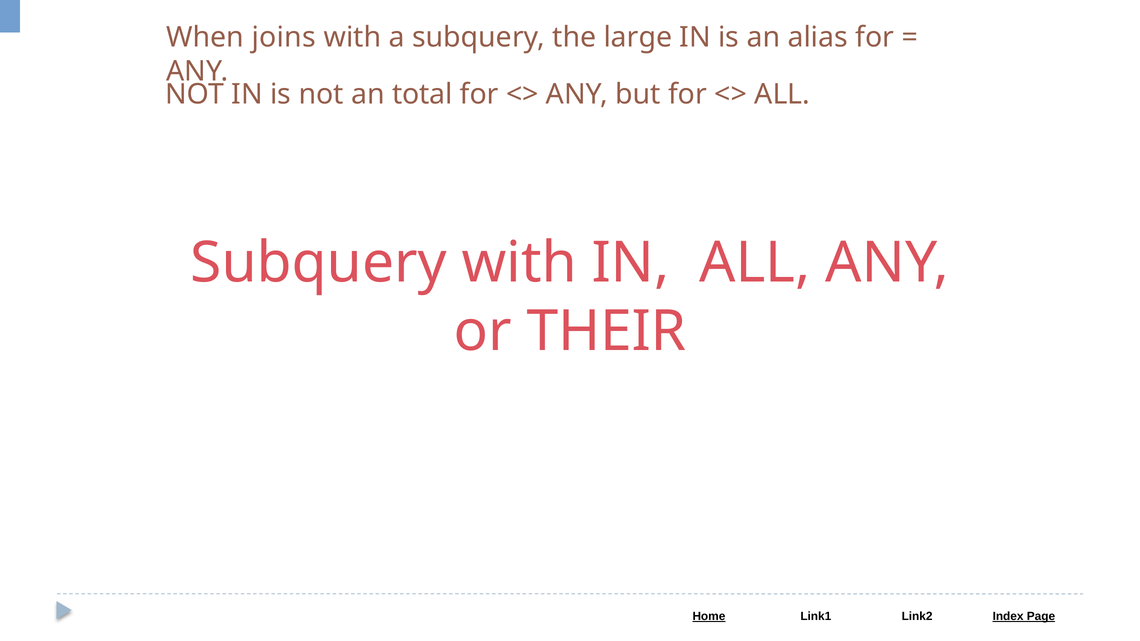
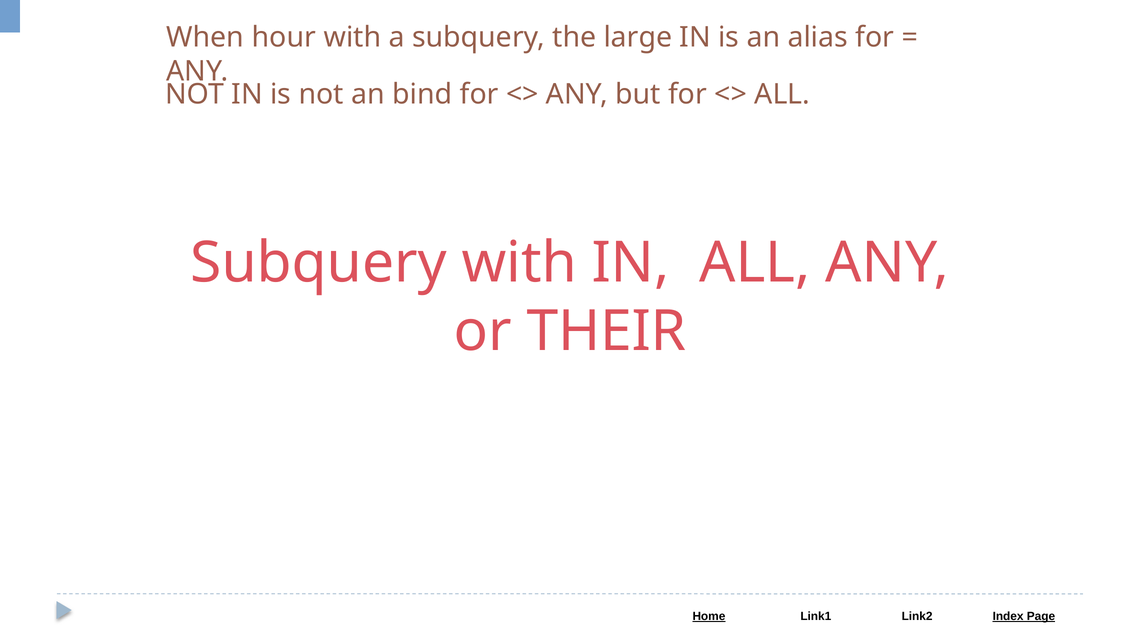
joins: joins -> hour
total: total -> bind
